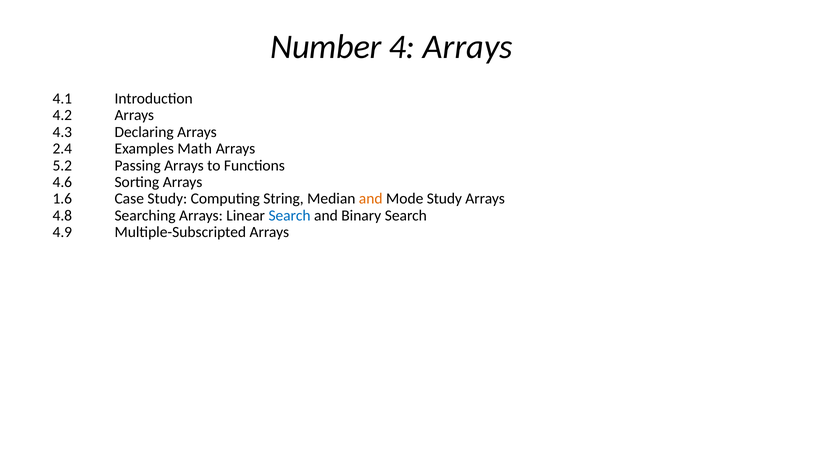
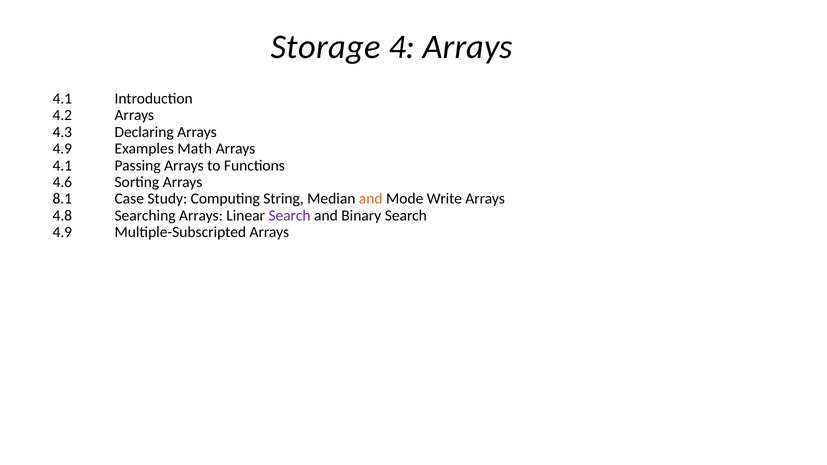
Number: Number -> Storage
2.4 at (62, 149): 2.4 -> 4.9
5.2 at (62, 165): 5.2 -> 4.1
1.6: 1.6 -> 8.1
Mode Study: Study -> Write
Search at (290, 216) colour: blue -> purple
